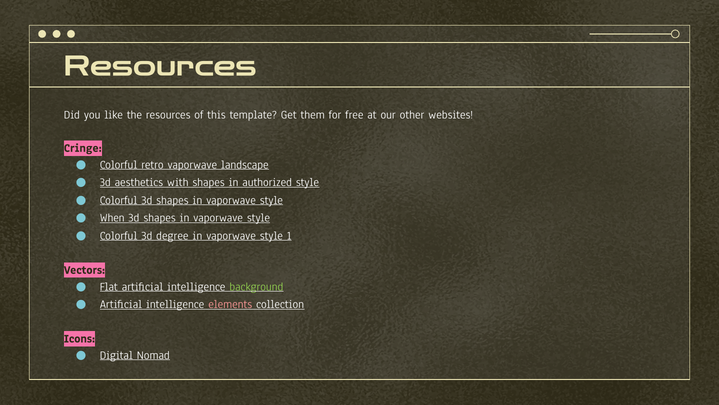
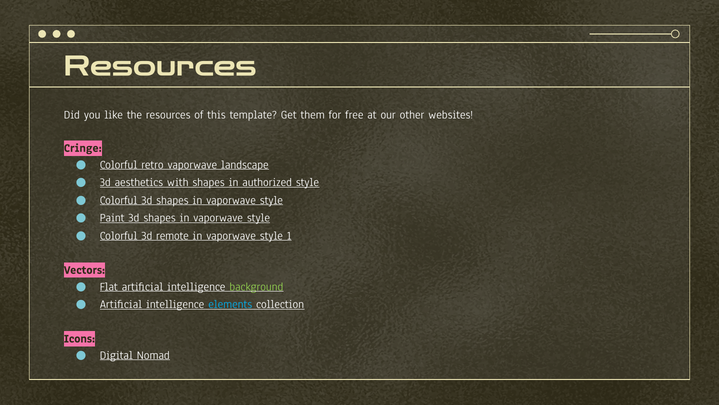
When: When -> Paint
degree: degree -> remote
elements colour: pink -> light blue
